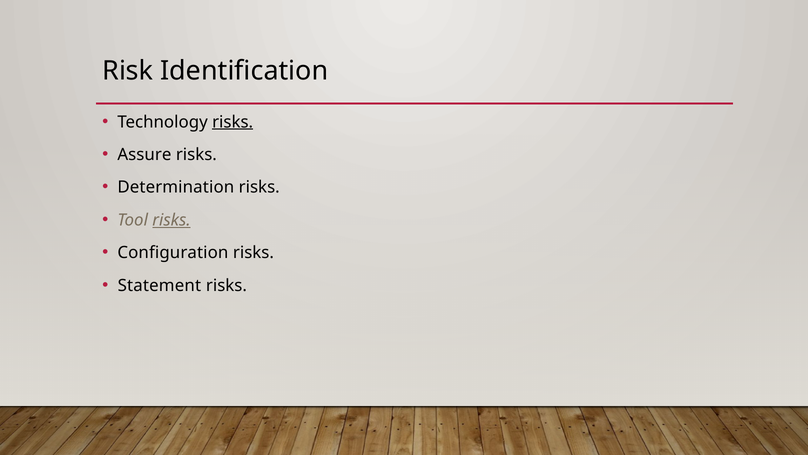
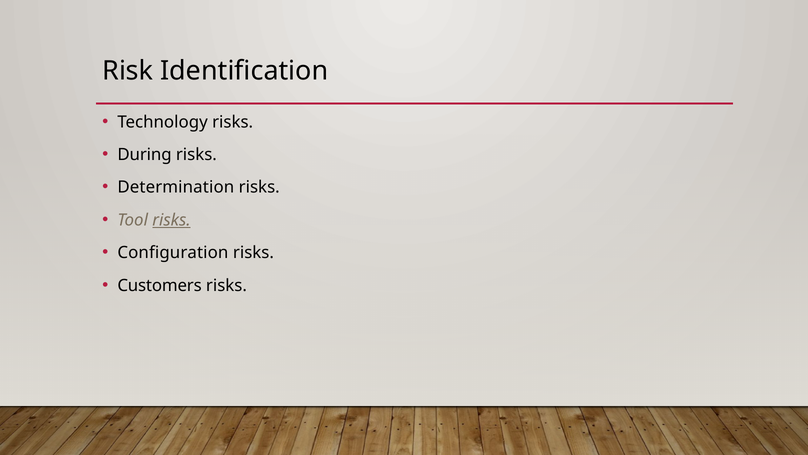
risks at (233, 122) underline: present -> none
Assure: Assure -> During
Statement: Statement -> Customers
